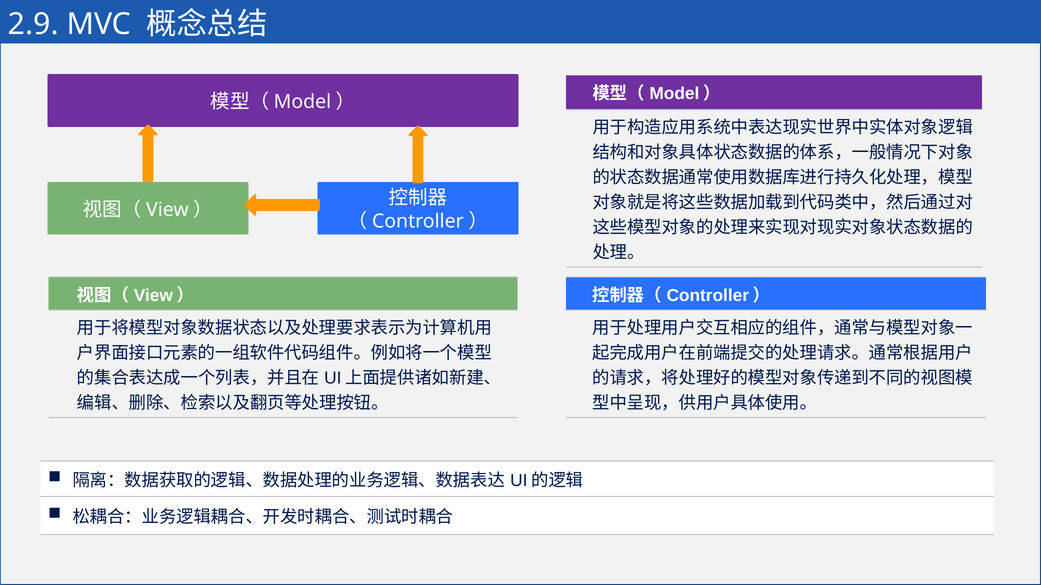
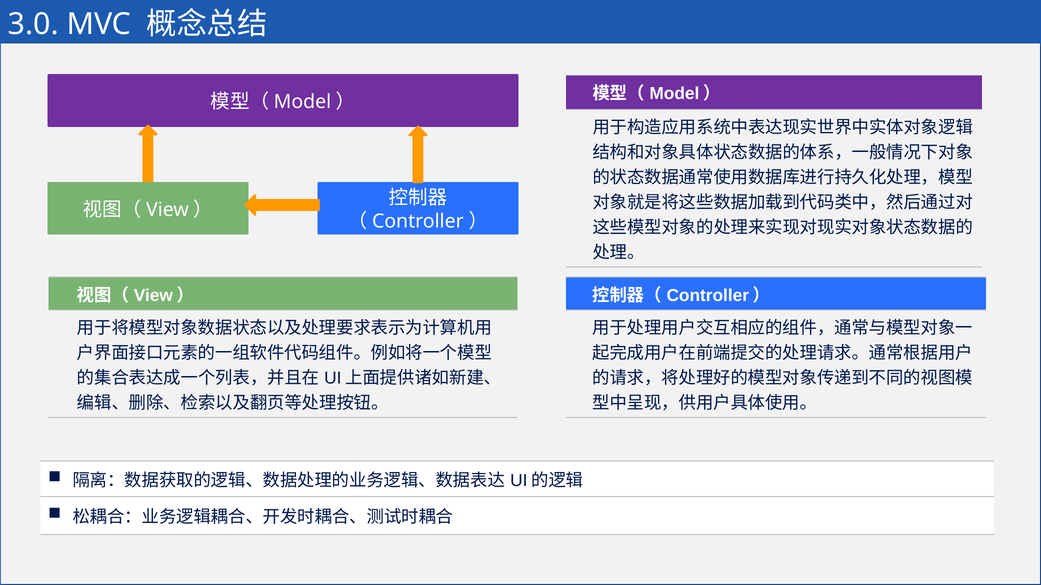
2.9: 2.9 -> 3.0
